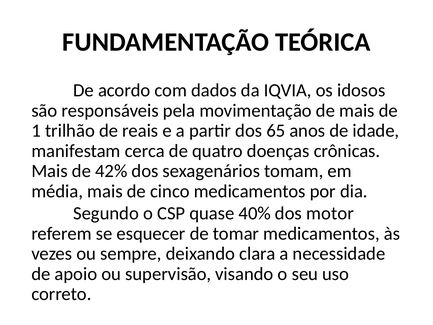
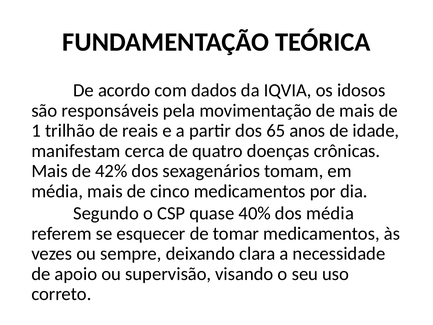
dos motor: motor -> média
